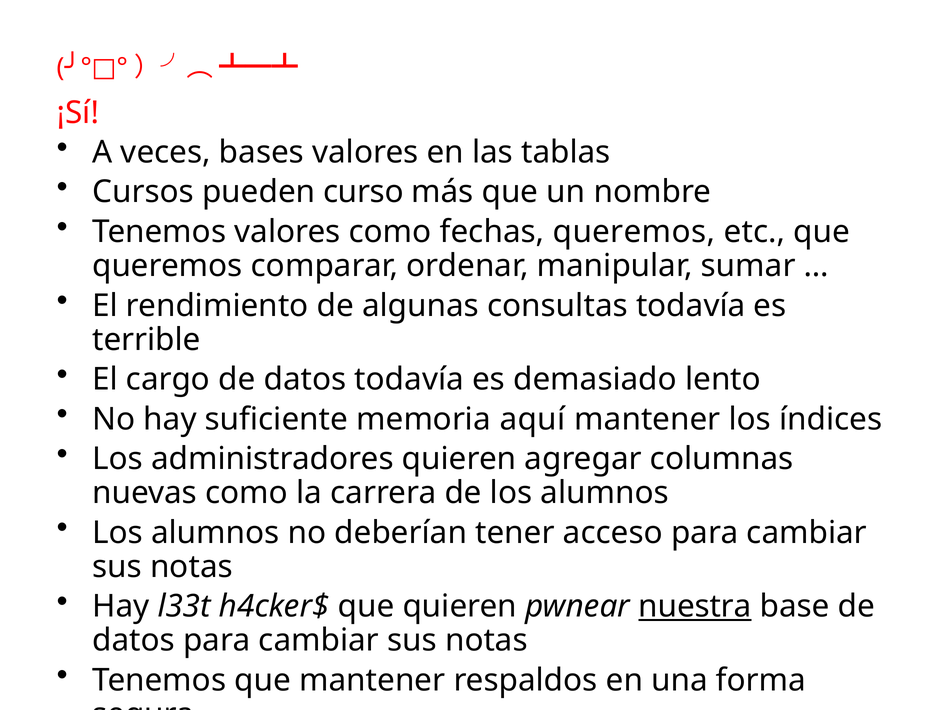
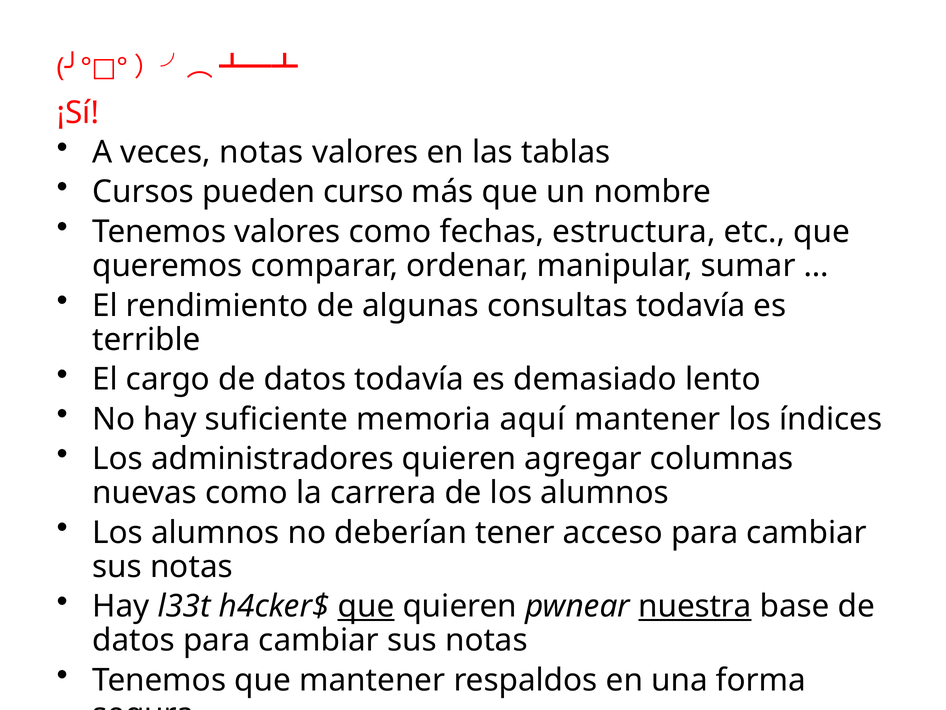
veces bases: bases -> notas
fechas queremos: queremos -> estructura
que at (366, 606) underline: none -> present
